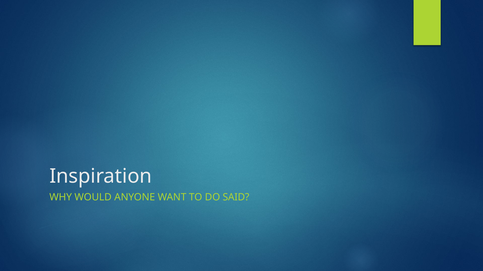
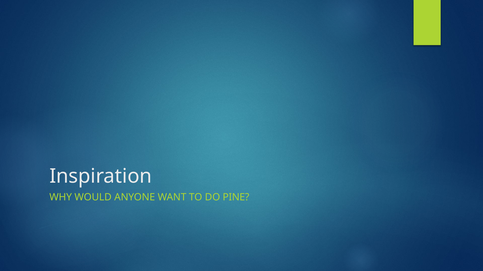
SAID: SAID -> PINE
